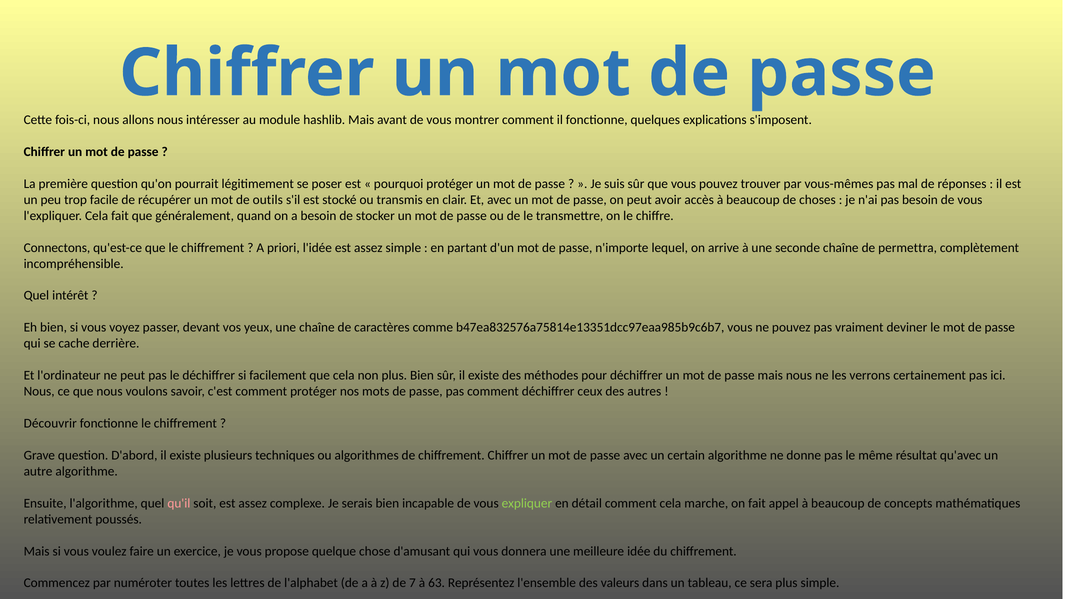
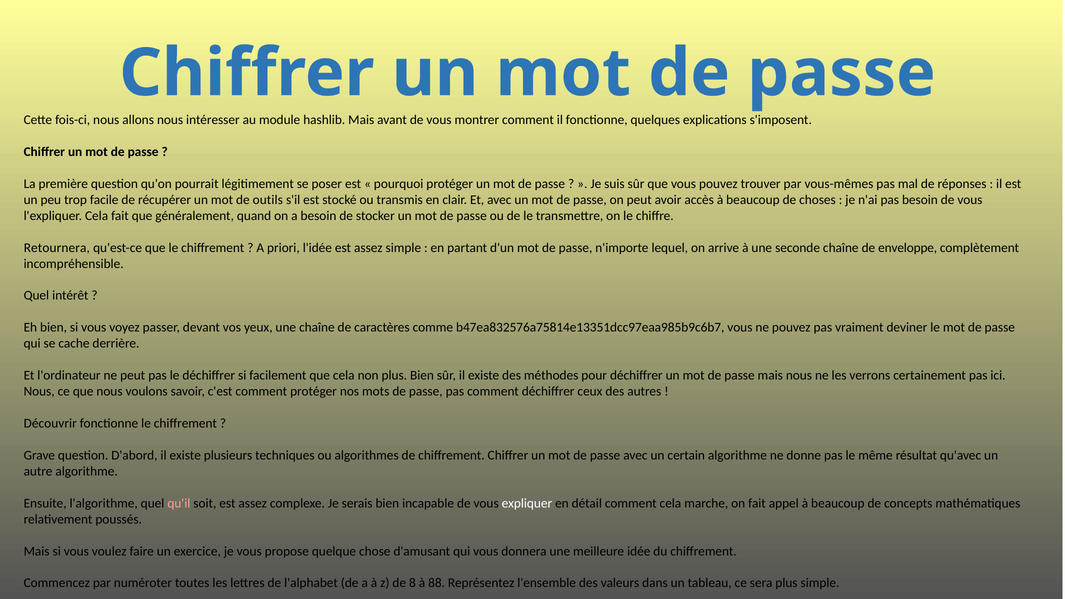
Connectons: Connectons -> Retournera
permettra: permettra -> enveloppe
expliquer colour: light green -> white
7: 7 -> 8
63: 63 -> 88
